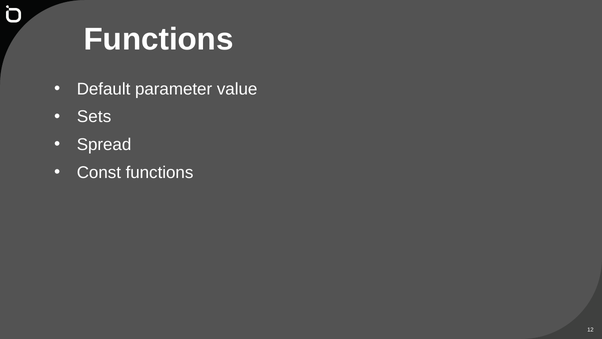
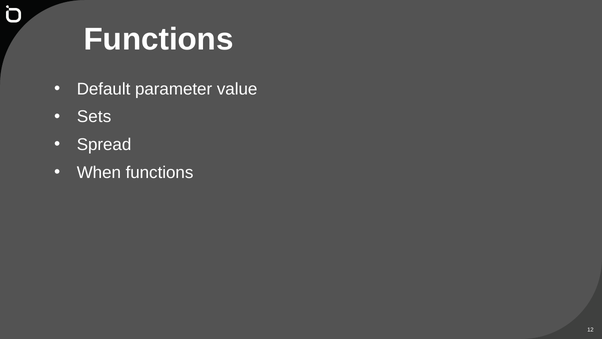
Const: Const -> When
